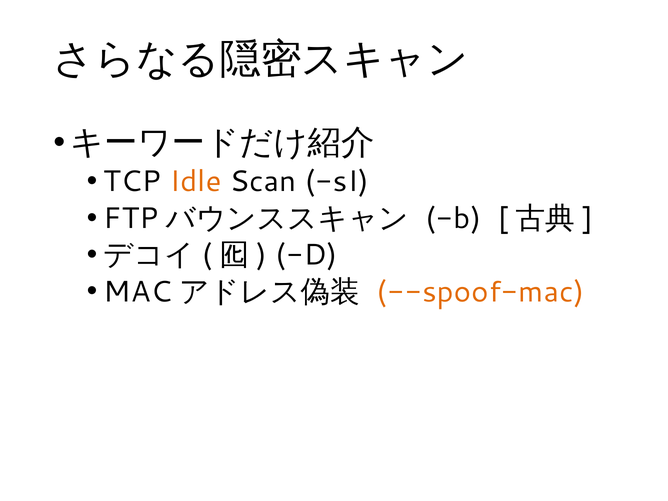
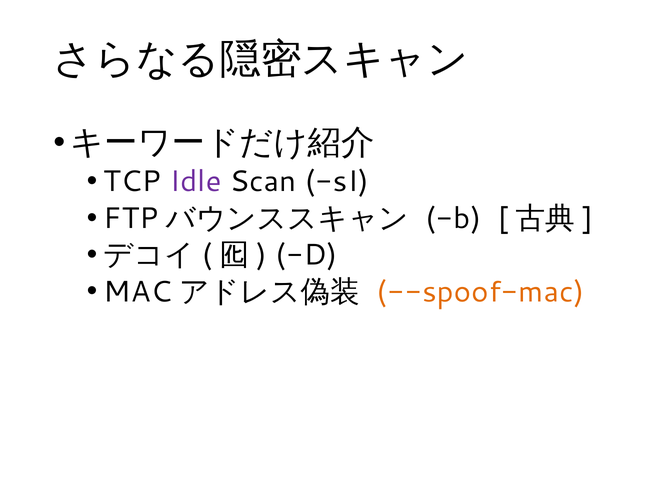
Idle colour: orange -> purple
